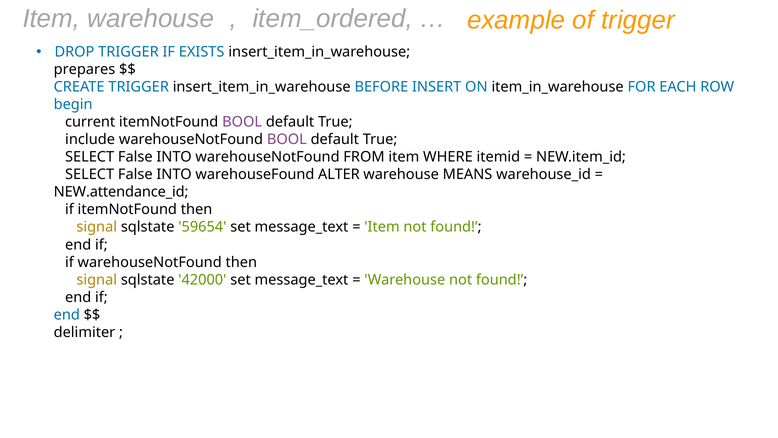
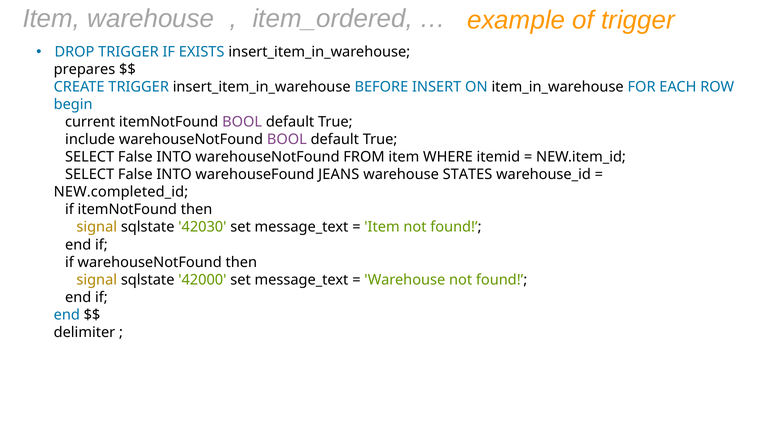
ALTER: ALTER -> JEANS
MEANS: MEANS -> STATES
NEW.attendance_id: NEW.attendance_id -> NEW.completed_id
59654: 59654 -> 42030
